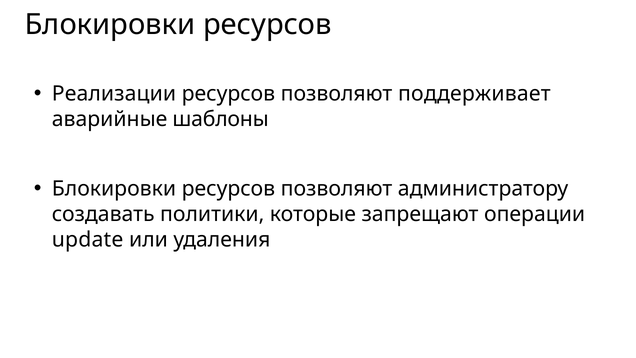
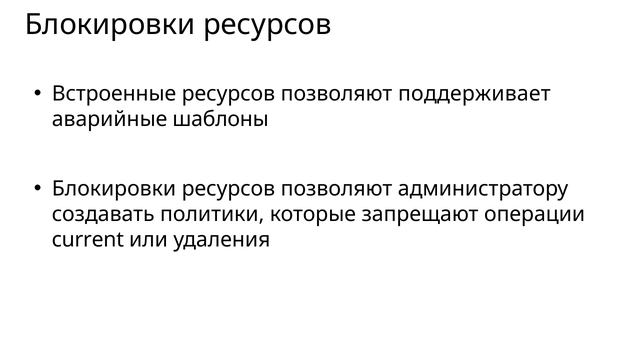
Реализации: Реализации -> Встроенные
update: update -> current
